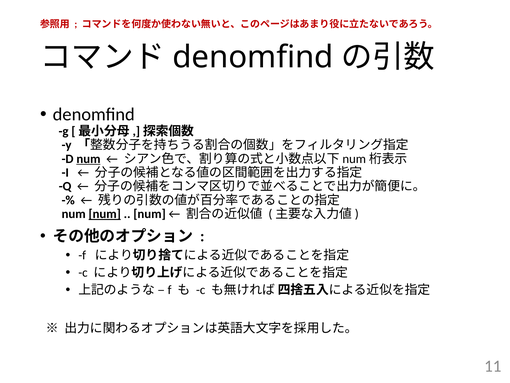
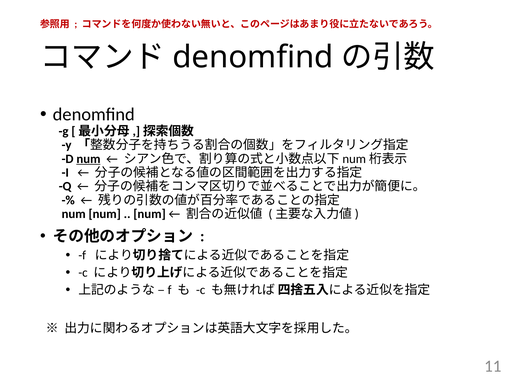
num at (105, 214) underline: present -> none
